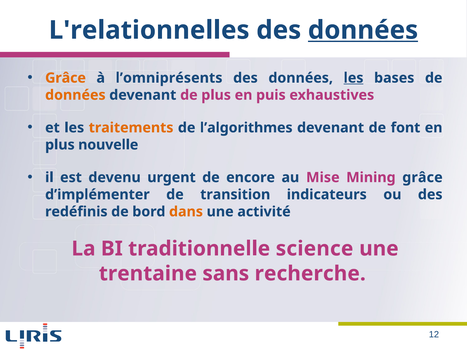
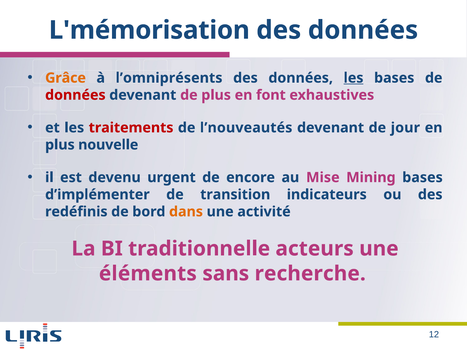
L'relationnelles: L'relationnelles -> L'mémorisation
données at (363, 30) underline: present -> none
données at (75, 95) colour: orange -> red
puis: puis -> font
traitements colour: orange -> red
l’algorithmes: l’algorithmes -> l’nouveautés
font: font -> jour
Mining grâce: grâce -> bases
science: science -> acteurs
trentaine: trentaine -> éléments
